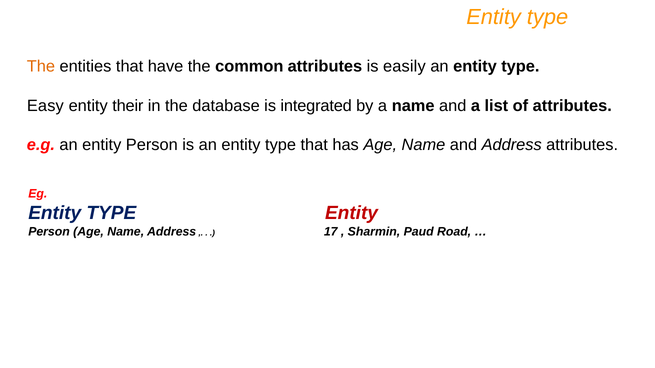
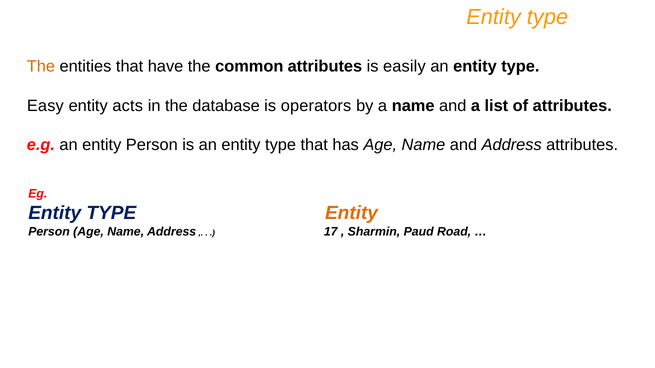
their: their -> acts
integrated: integrated -> operators
Entity at (352, 213) colour: red -> orange
